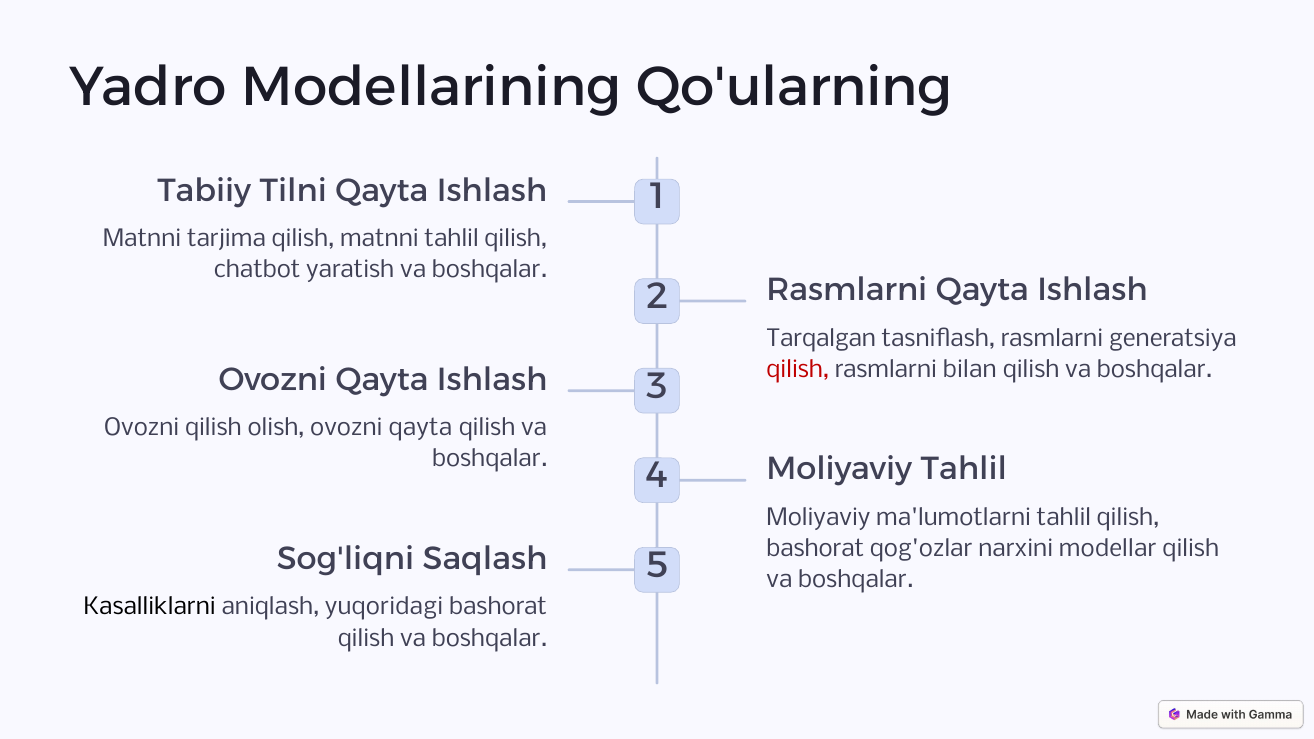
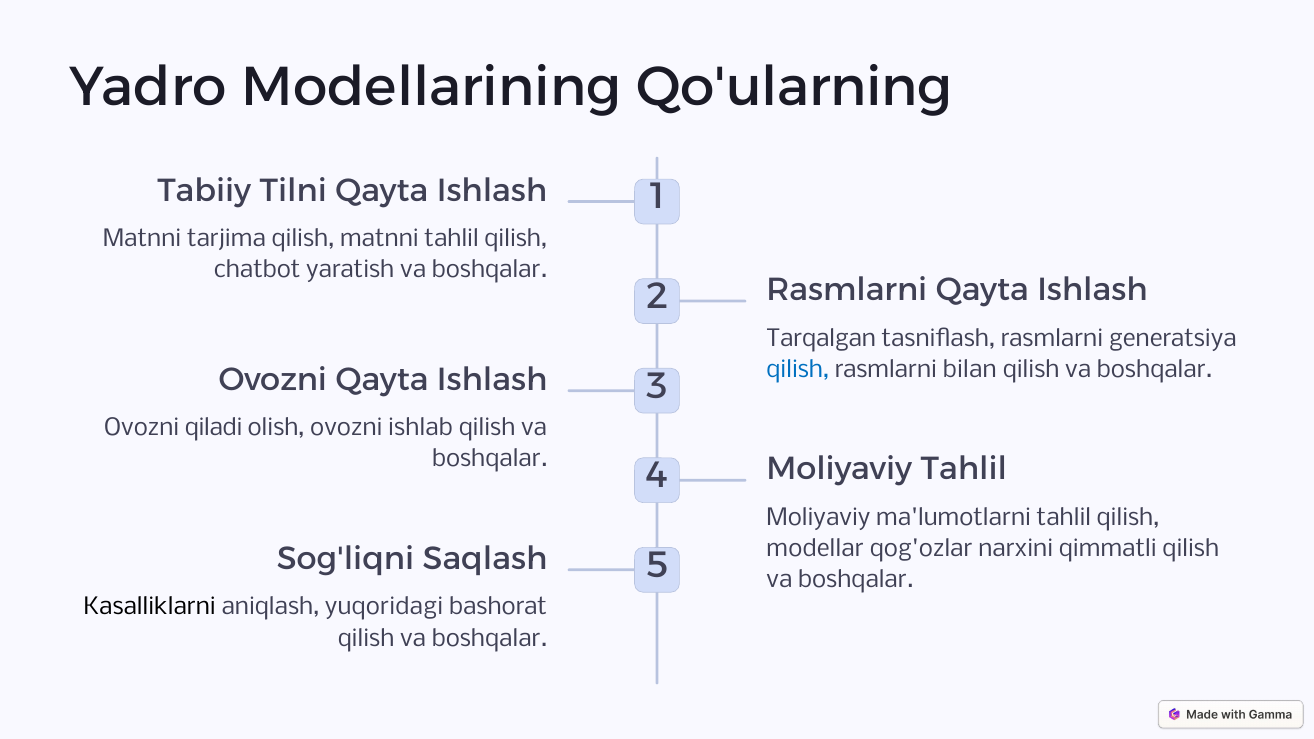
qilish at (798, 370) colour: red -> blue
Ovozni qilish: qilish -> qiladi
olish ovozni qayta: qayta -> ishlab
bashorat at (815, 549): bashorat -> modellar
modellar: modellar -> qimmatli
